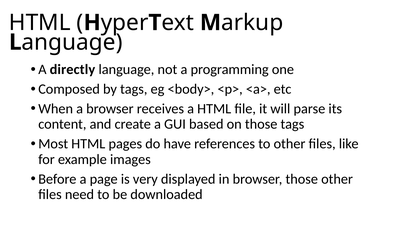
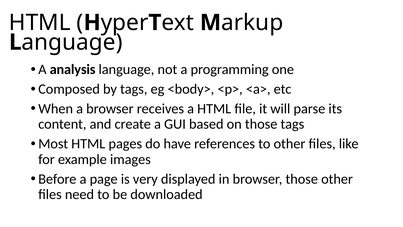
directly: directly -> analysis
